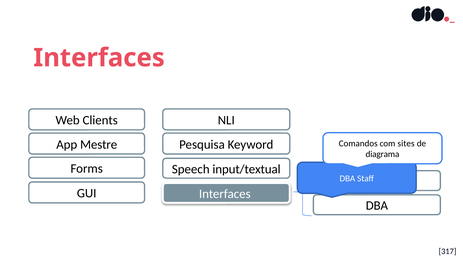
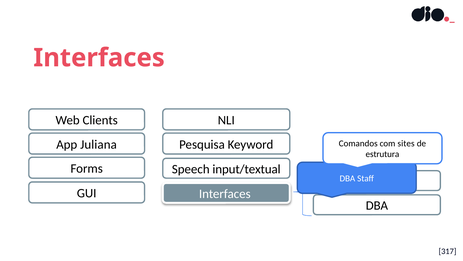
Mestre: Mestre -> Juliana
diagrama: diagrama -> estrutura
